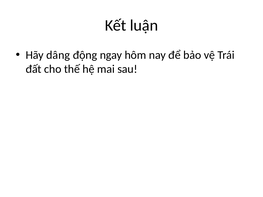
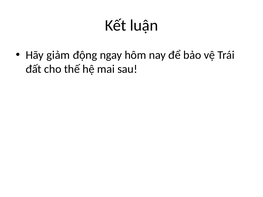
dâng: dâng -> giảm
